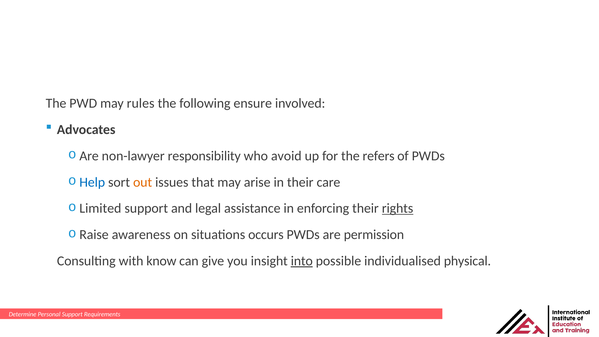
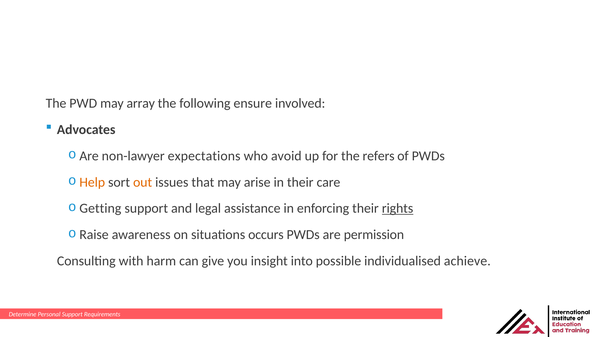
rules: rules -> array
responsibility: responsibility -> expectations
Help colour: blue -> orange
Limited: Limited -> Getting
know: know -> harm
into underline: present -> none
physical: physical -> achieve
